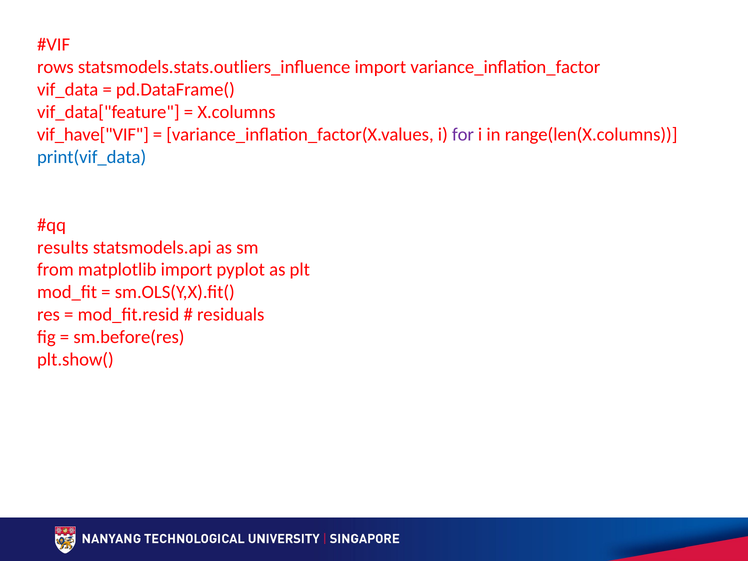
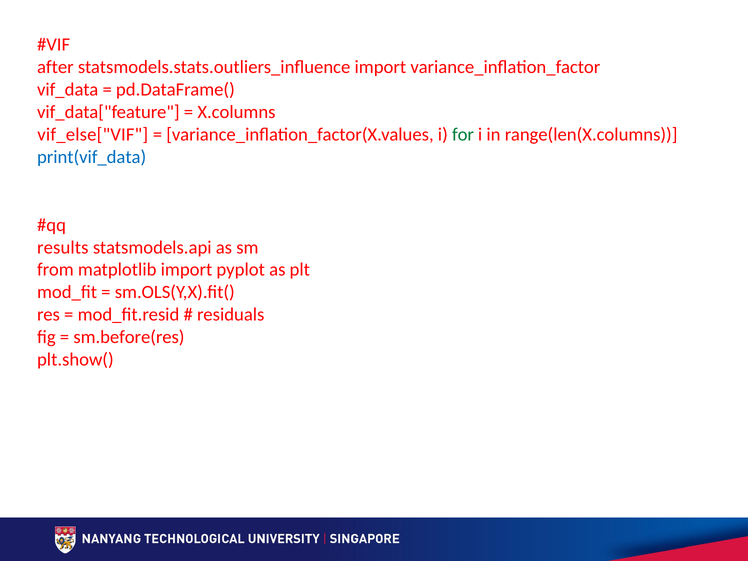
rows: rows -> after
vif_have["VIF: vif_have["VIF -> vif_else["VIF
for colour: purple -> green
